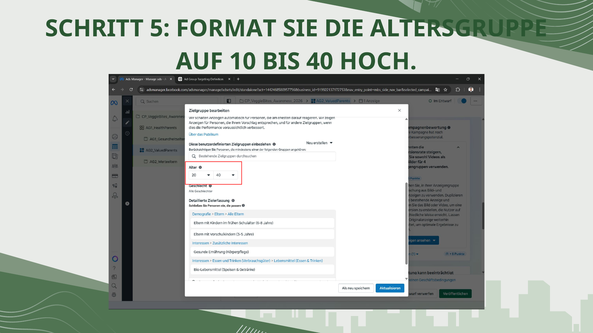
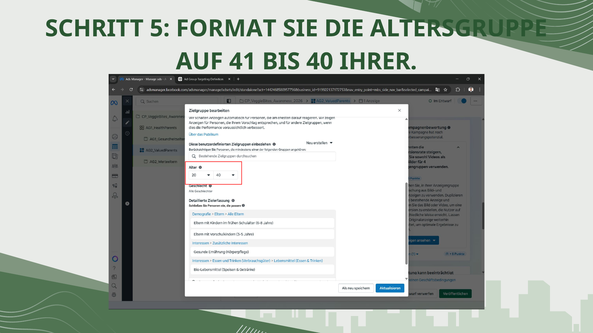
10: 10 -> 41
HOCH: HOCH -> IHRER
